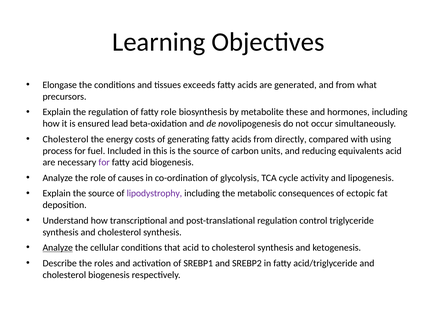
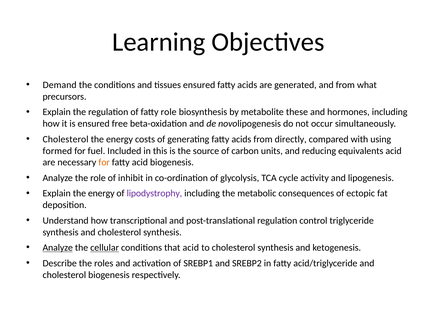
Elongase: Elongase -> Demand
tissues exceeds: exceeds -> ensured
lead: lead -> free
process: process -> formed
for at (104, 163) colour: purple -> orange
causes: causes -> inhibit
Explain the source: source -> energy
cellular underline: none -> present
